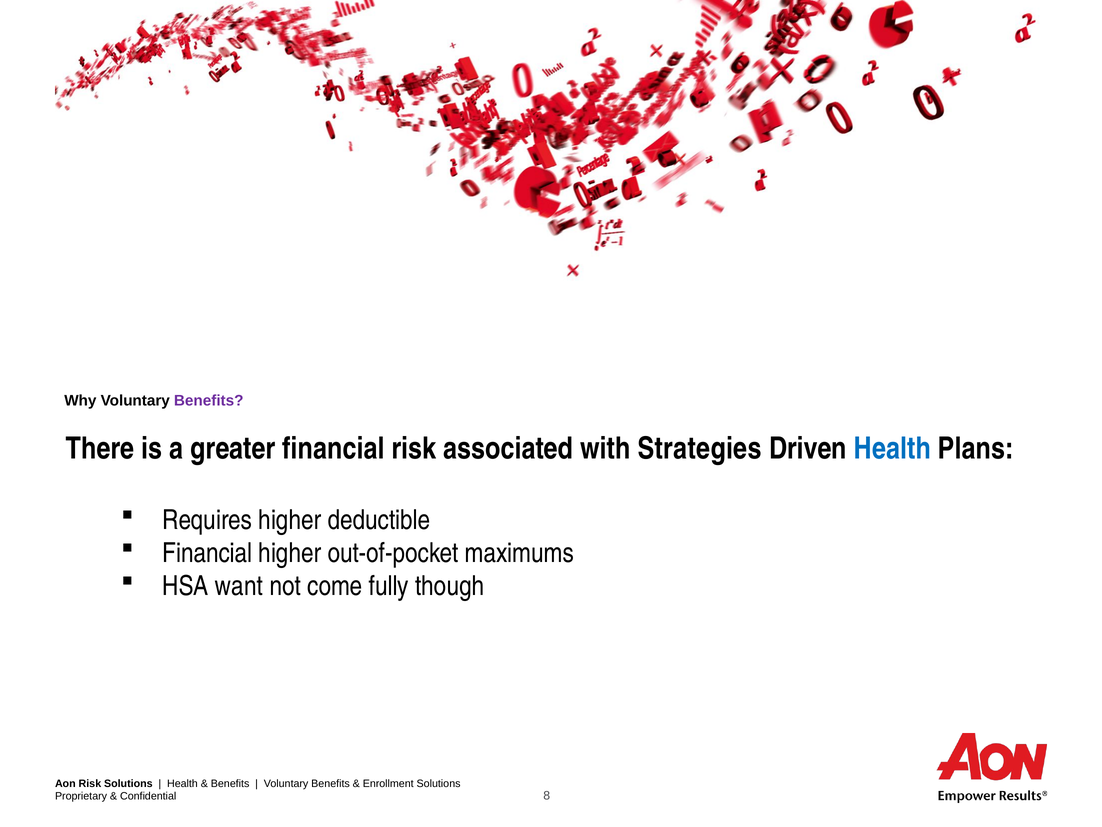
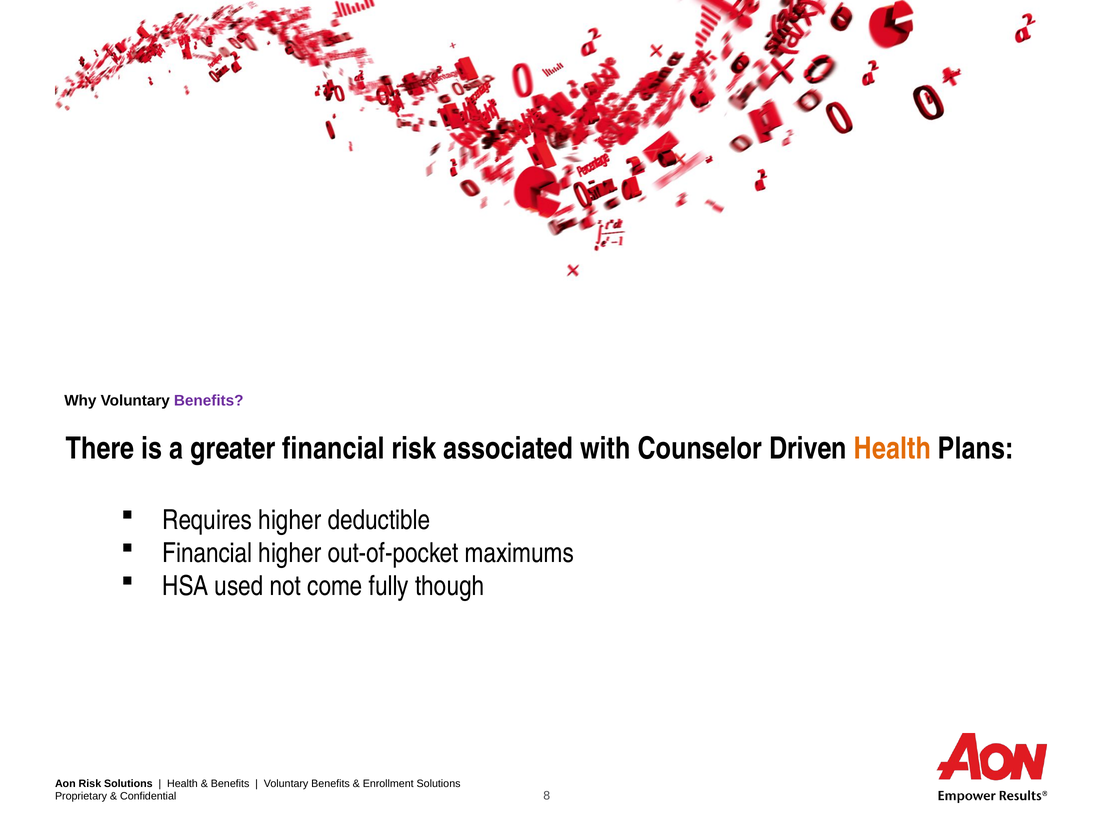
Strategies: Strategies -> Counselor
Health at (892, 448) colour: blue -> orange
want: want -> used
